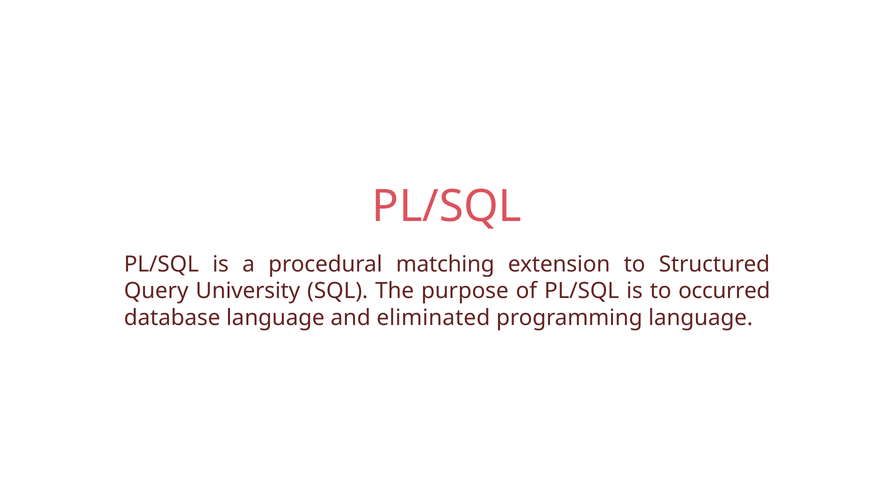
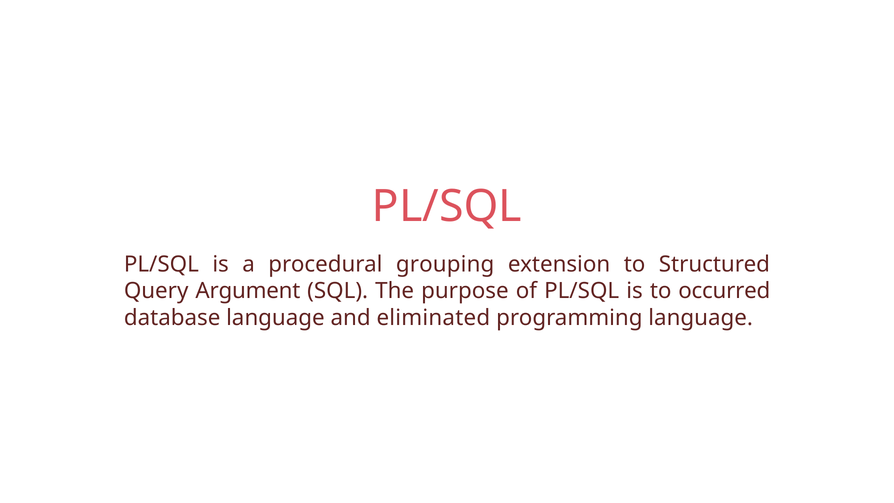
matching: matching -> grouping
University: University -> Argument
